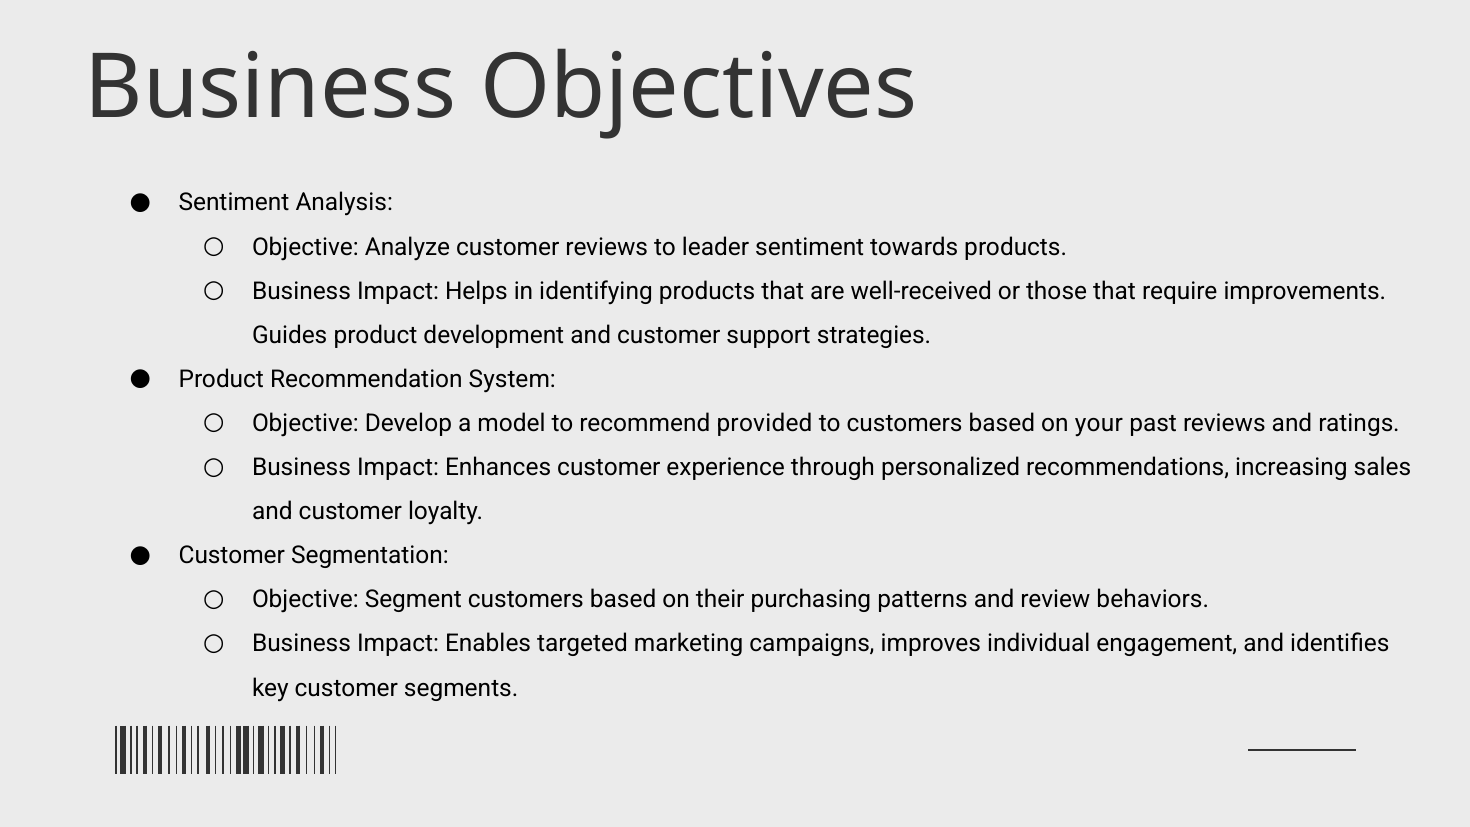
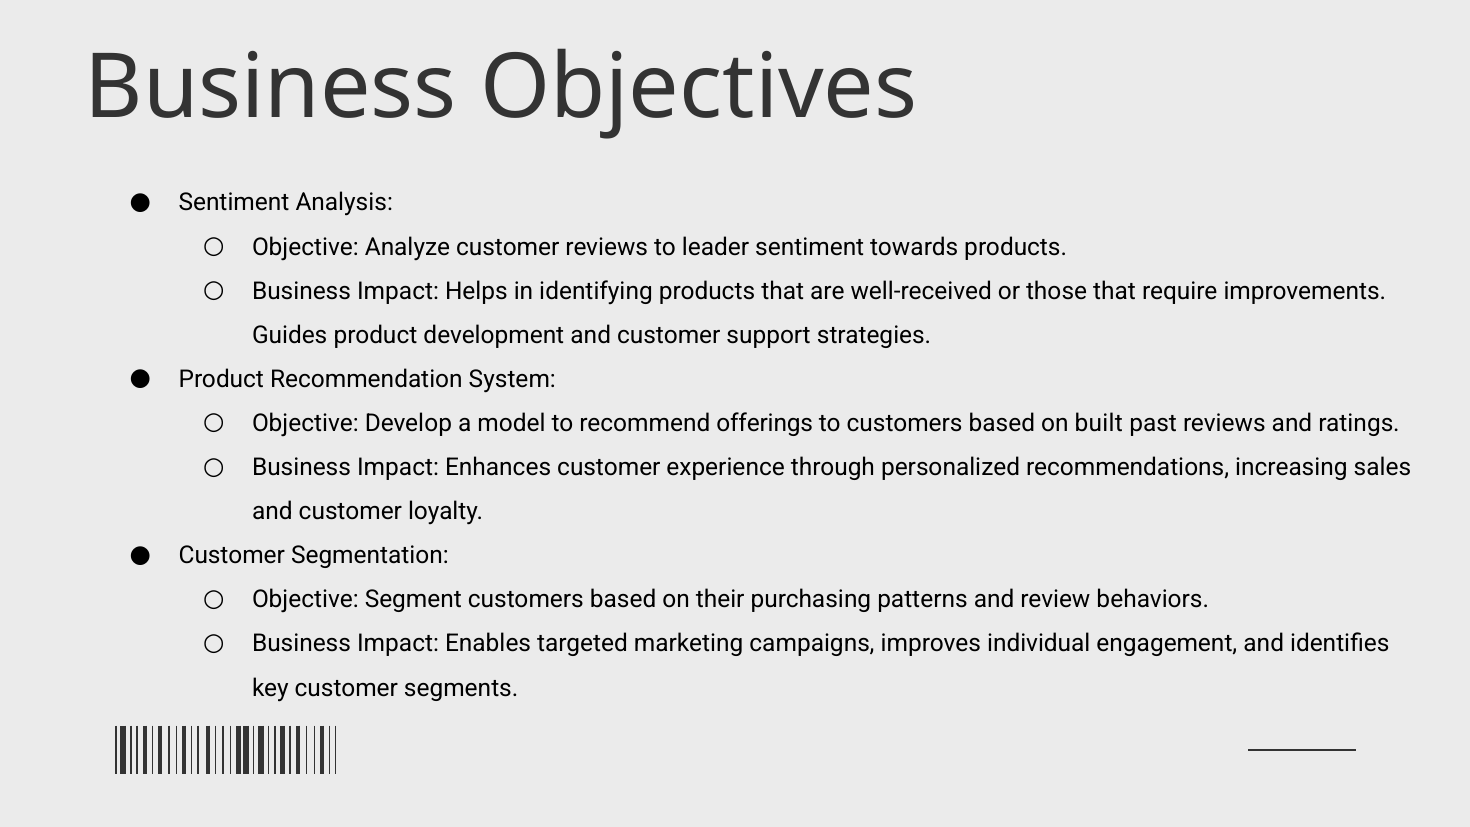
provided: provided -> offerings
your: your -> built
